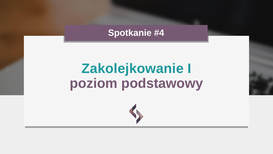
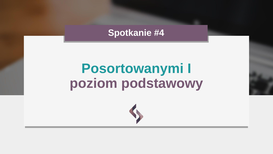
Zakolejkowanie: Zakolejkowanie -> Posortowanymi
